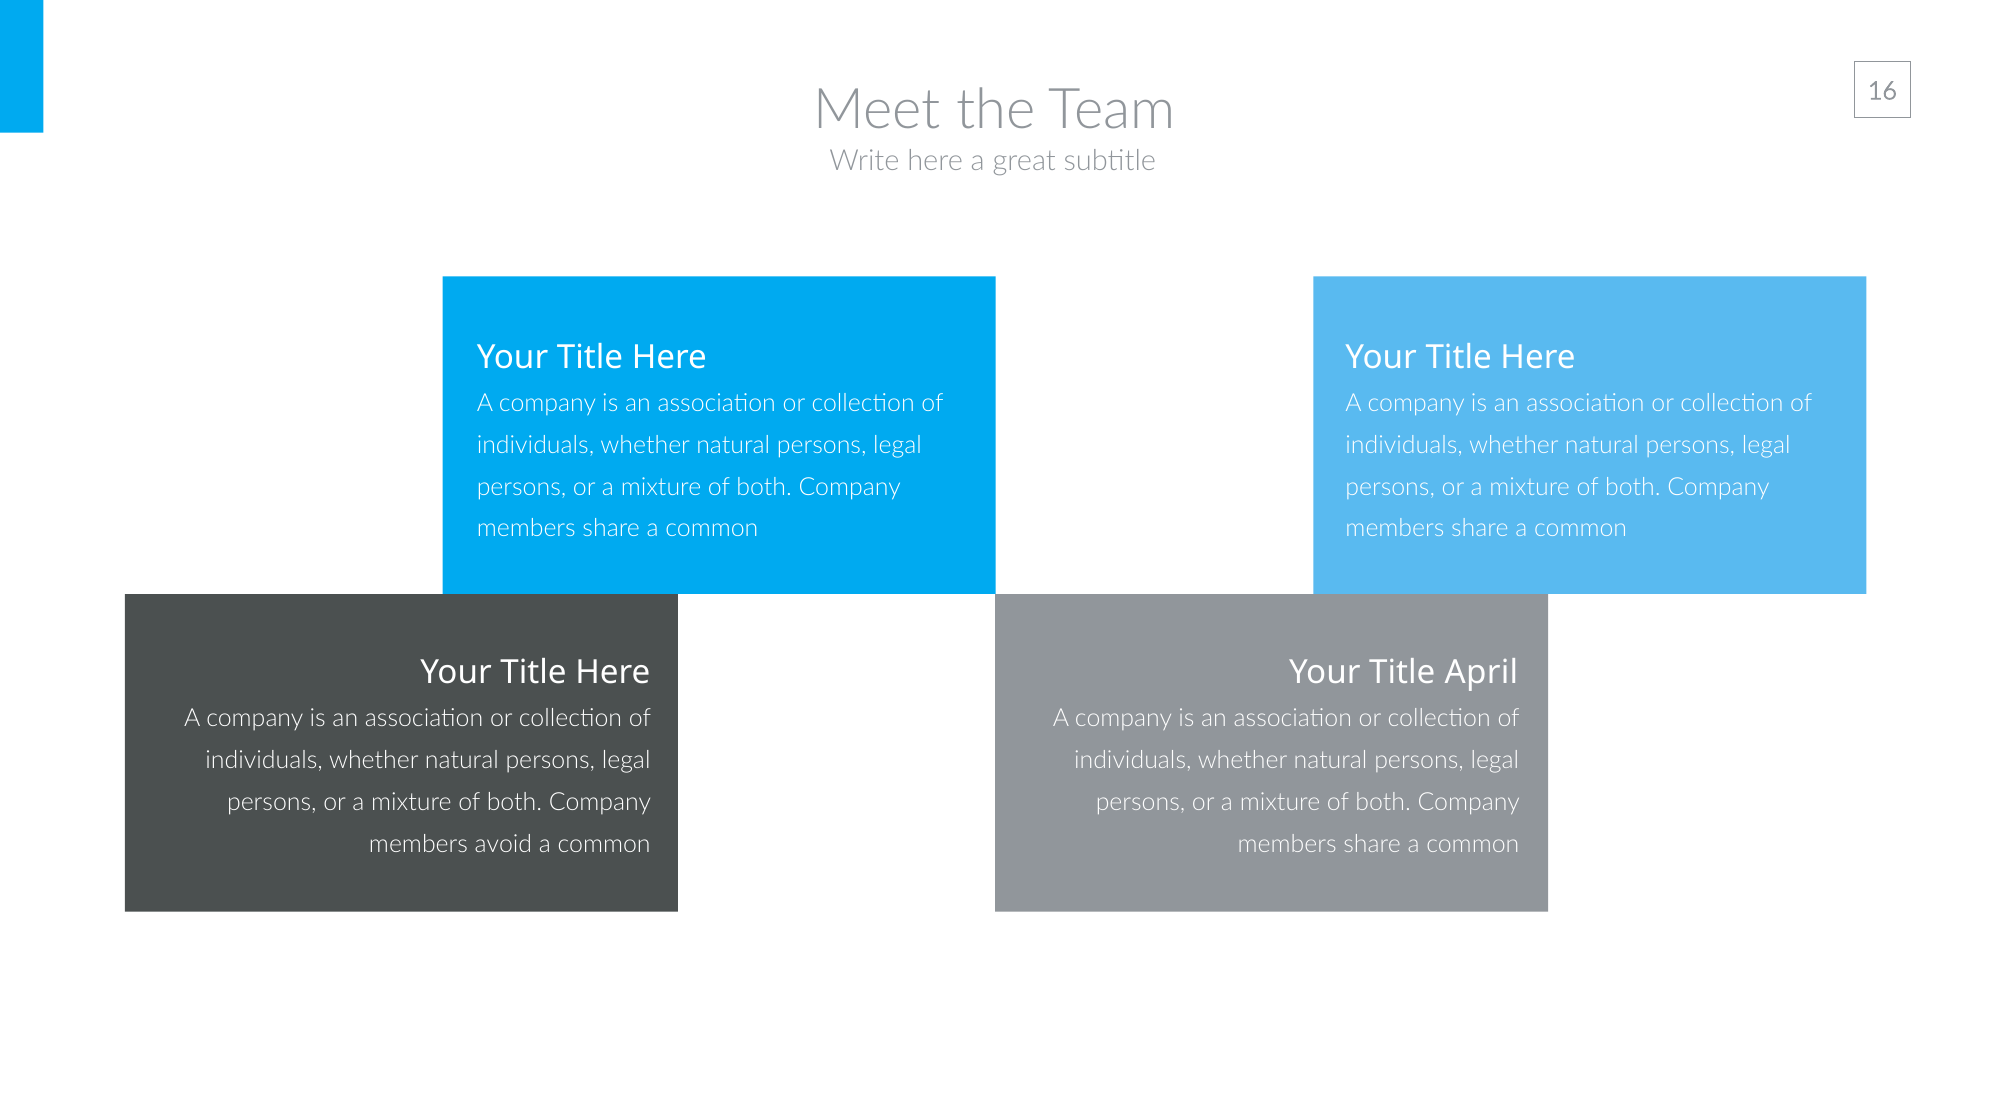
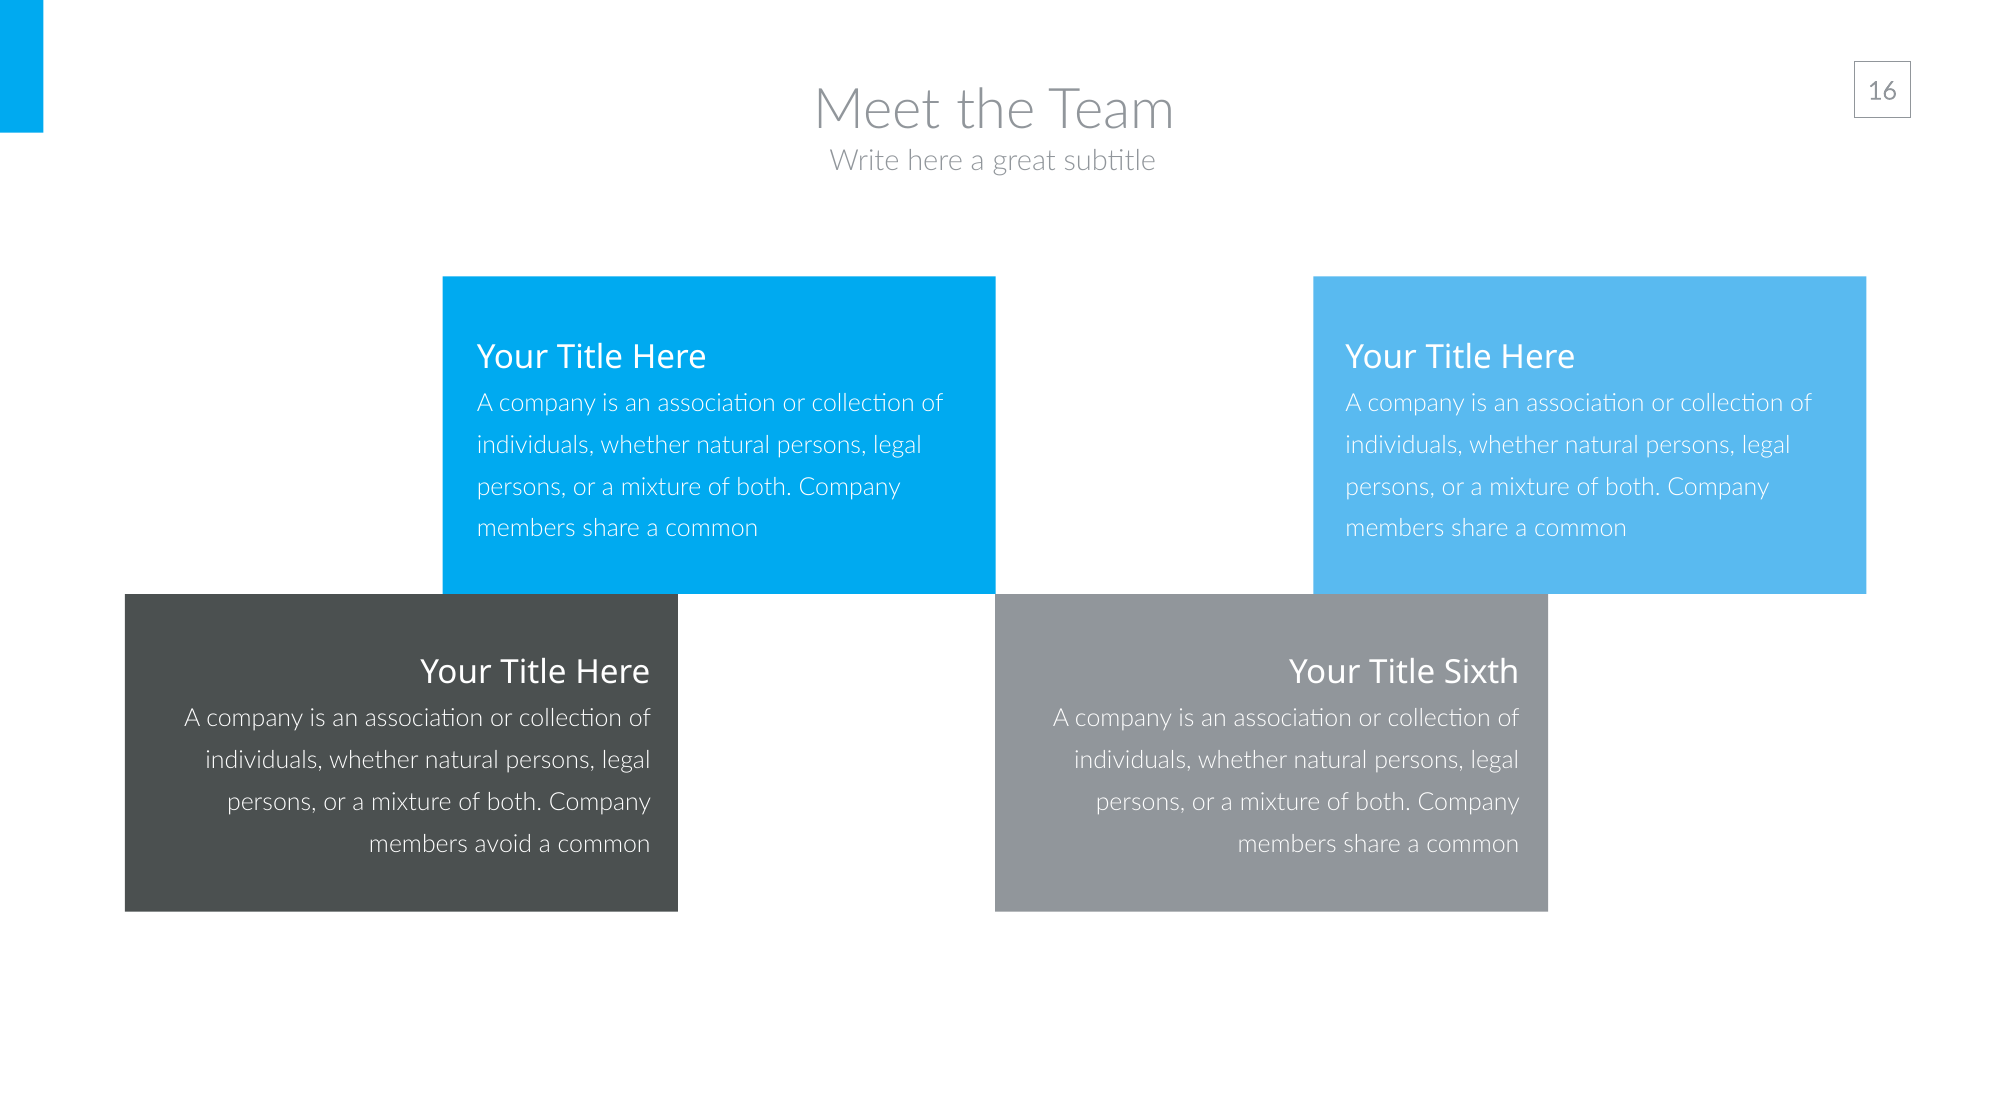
April: April -> Sixth
